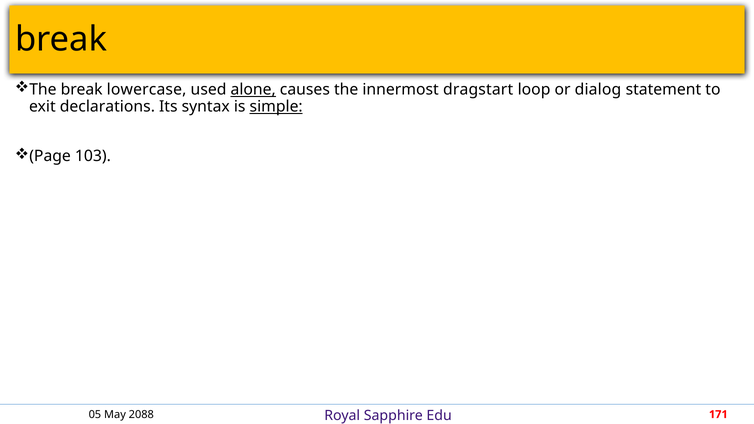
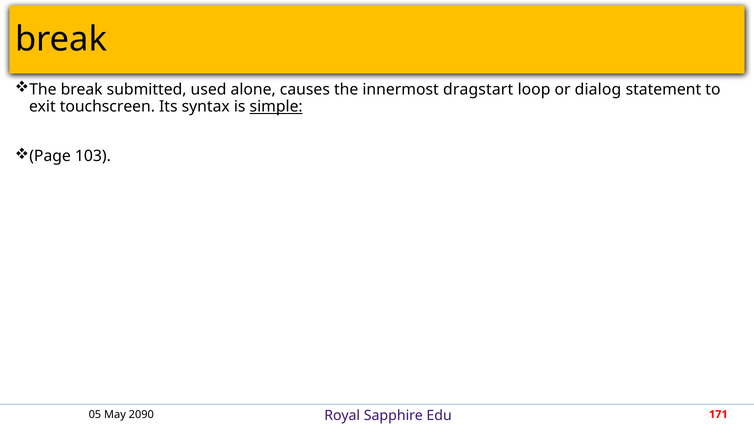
lowercase: lowercase -> submitted
alone underline: present -> none
declarations: declarations -> touchscreen
2088: 2088 -> 2090
